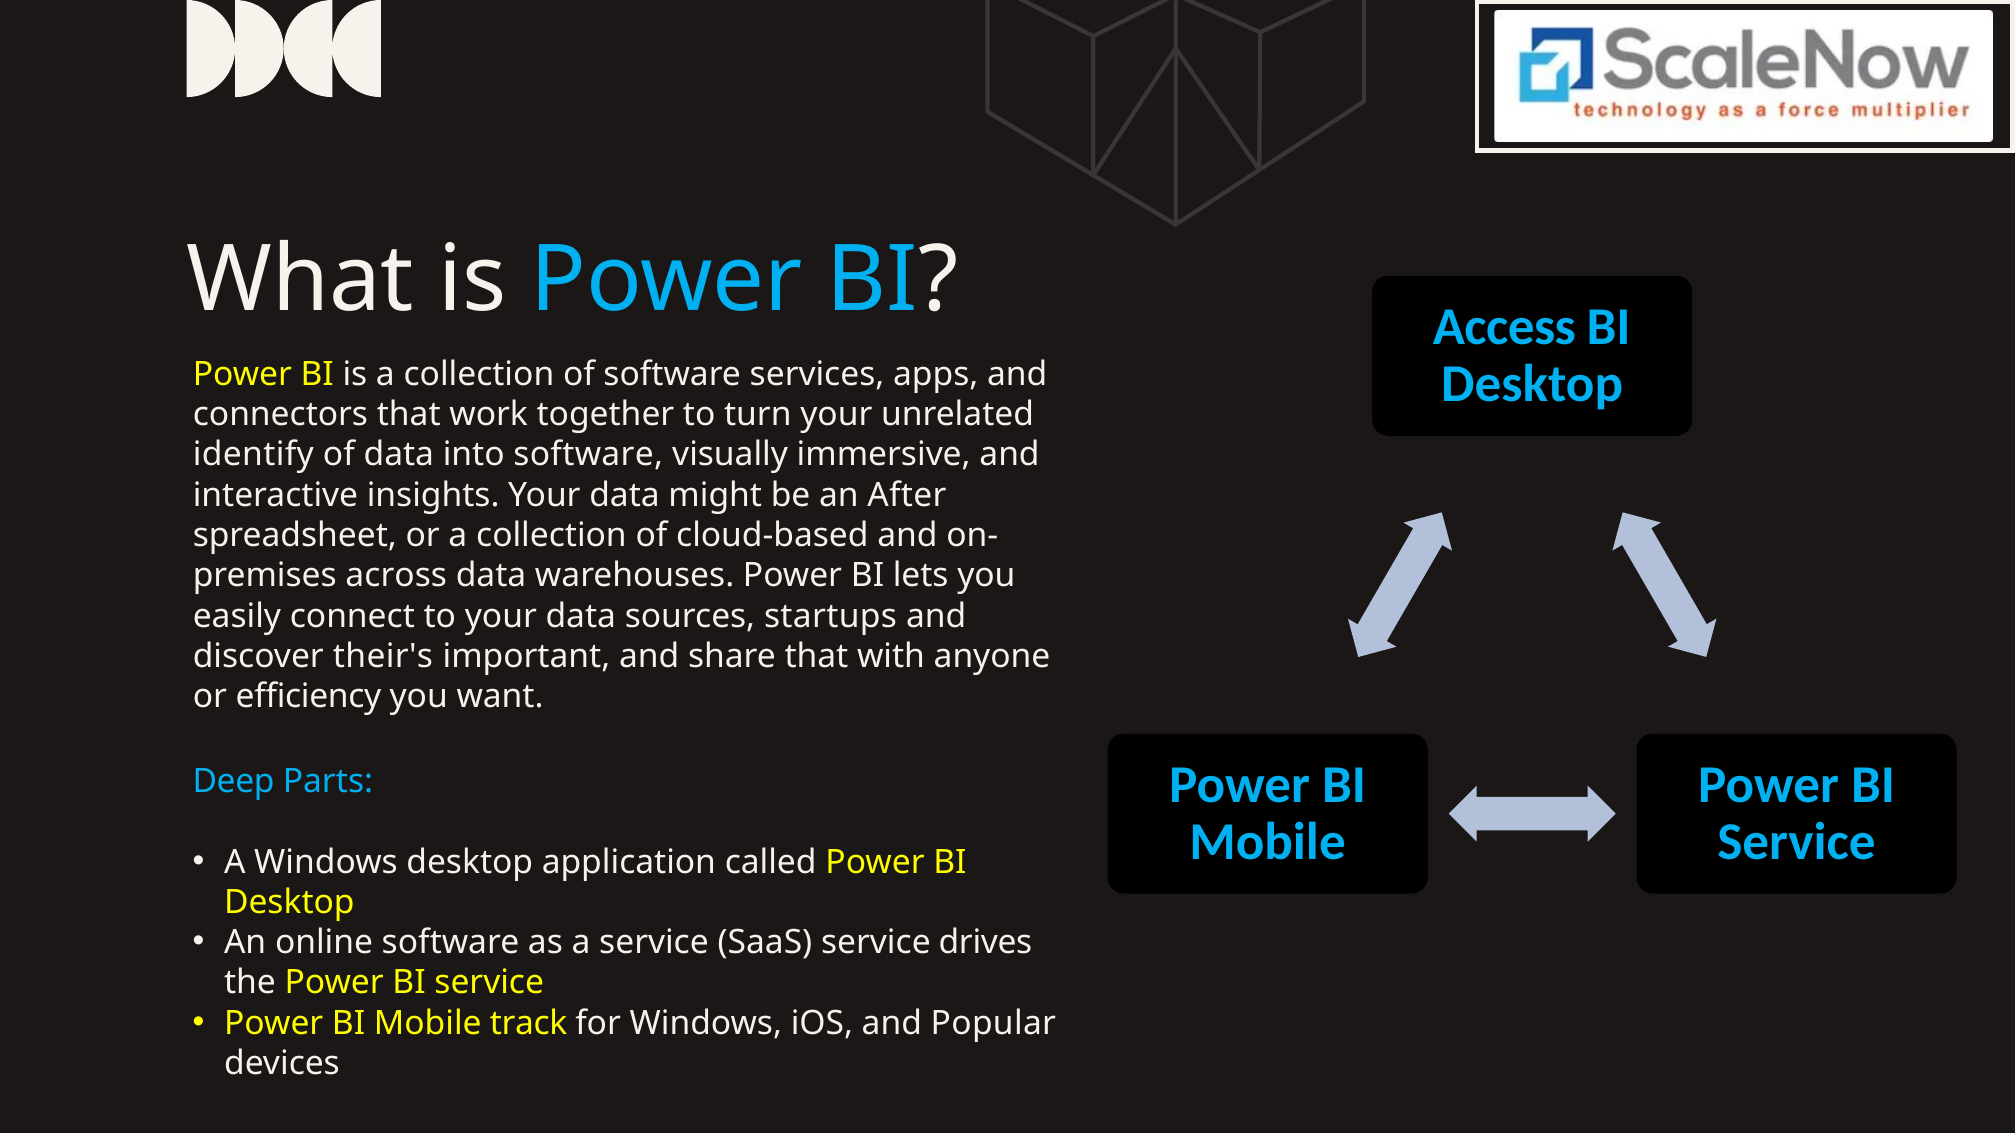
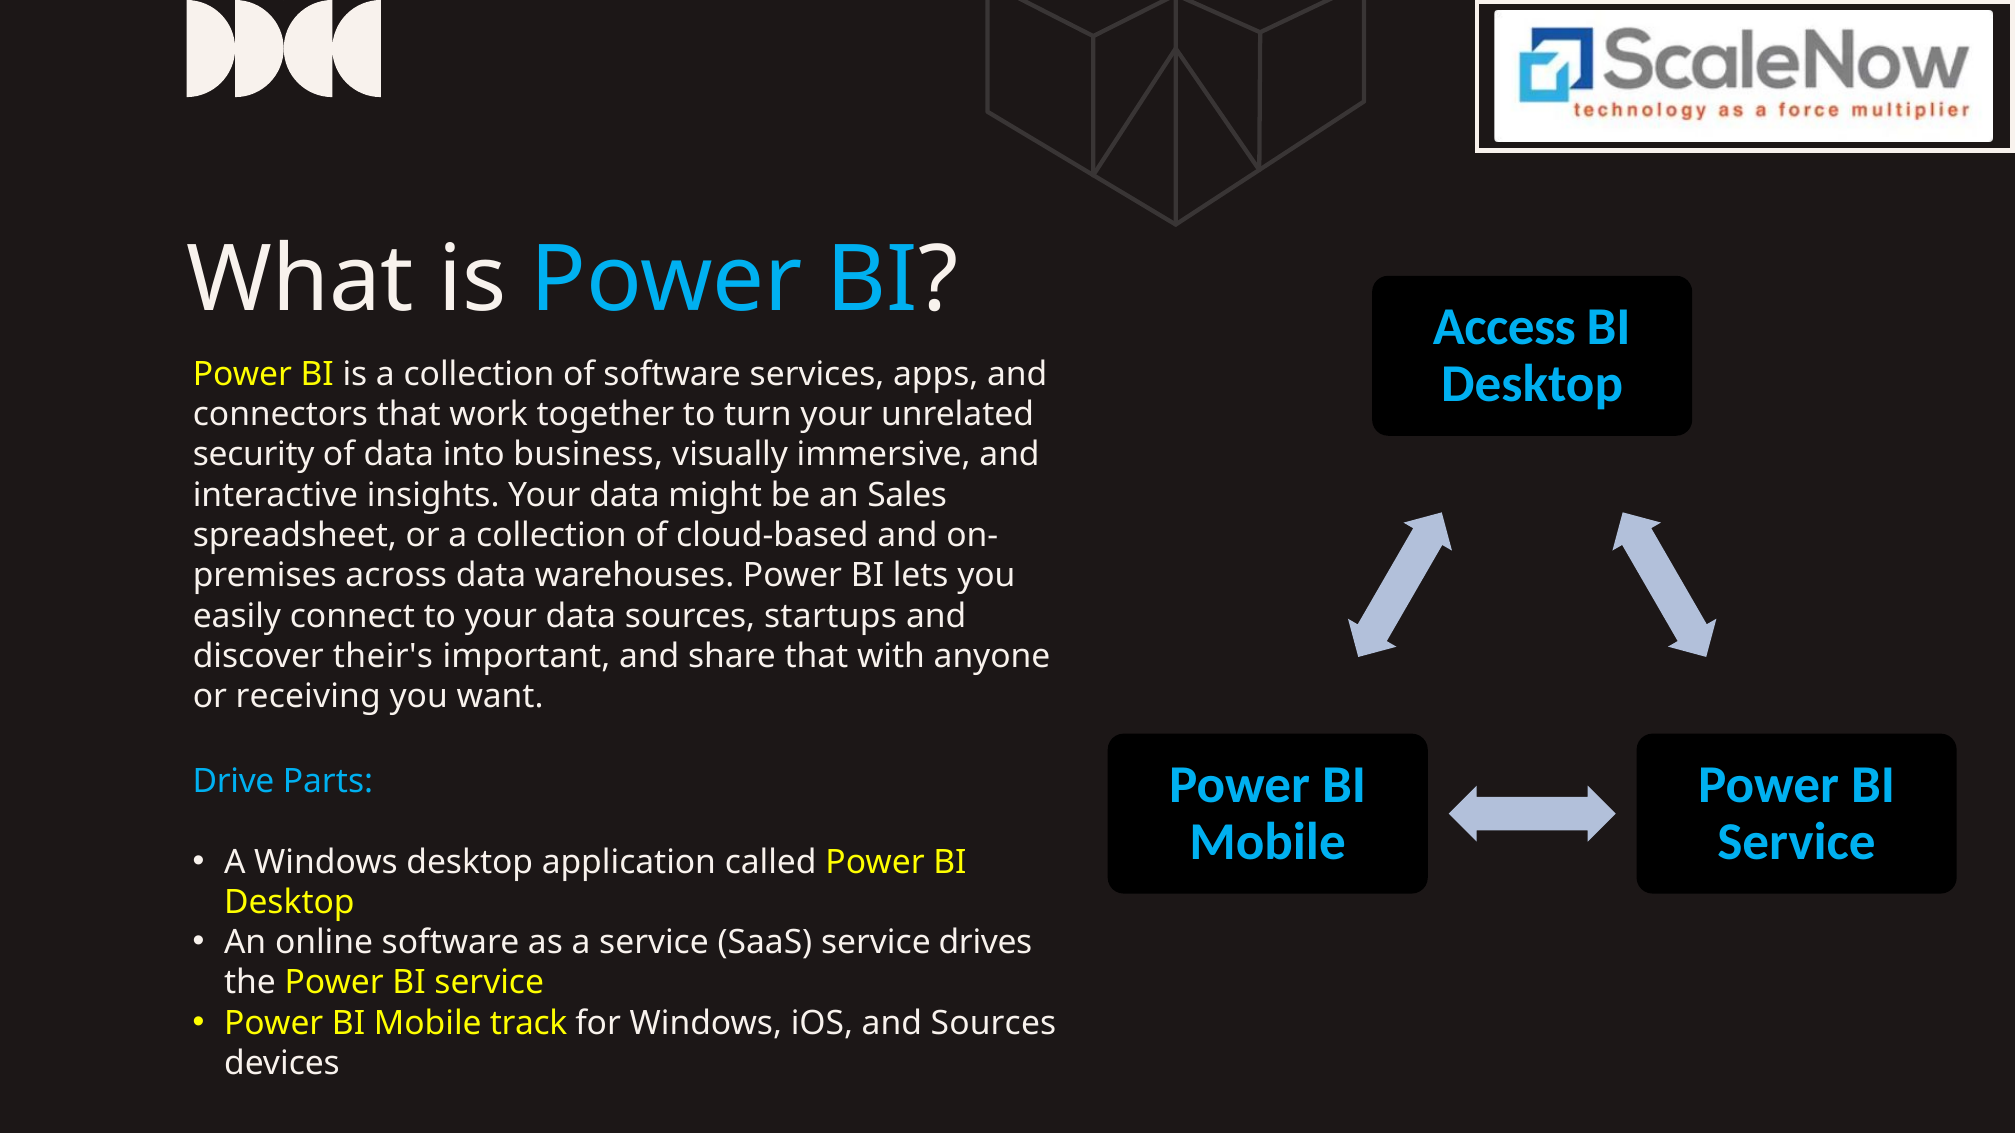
identify: identify -> security
into software: software -> business
After: After -> Sales
efficiency: efficiency -> receiving
Deep: Deep -> Drive
and Popular: Popular -> Sources
